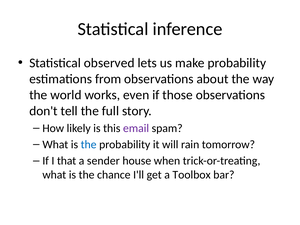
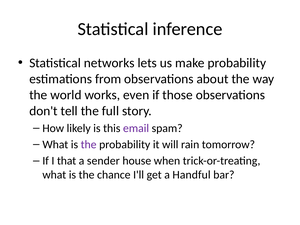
observed: observed -> networks
the at (89, 145) colour: blue -> purple
Toolbox: Toolbox -> Handful
